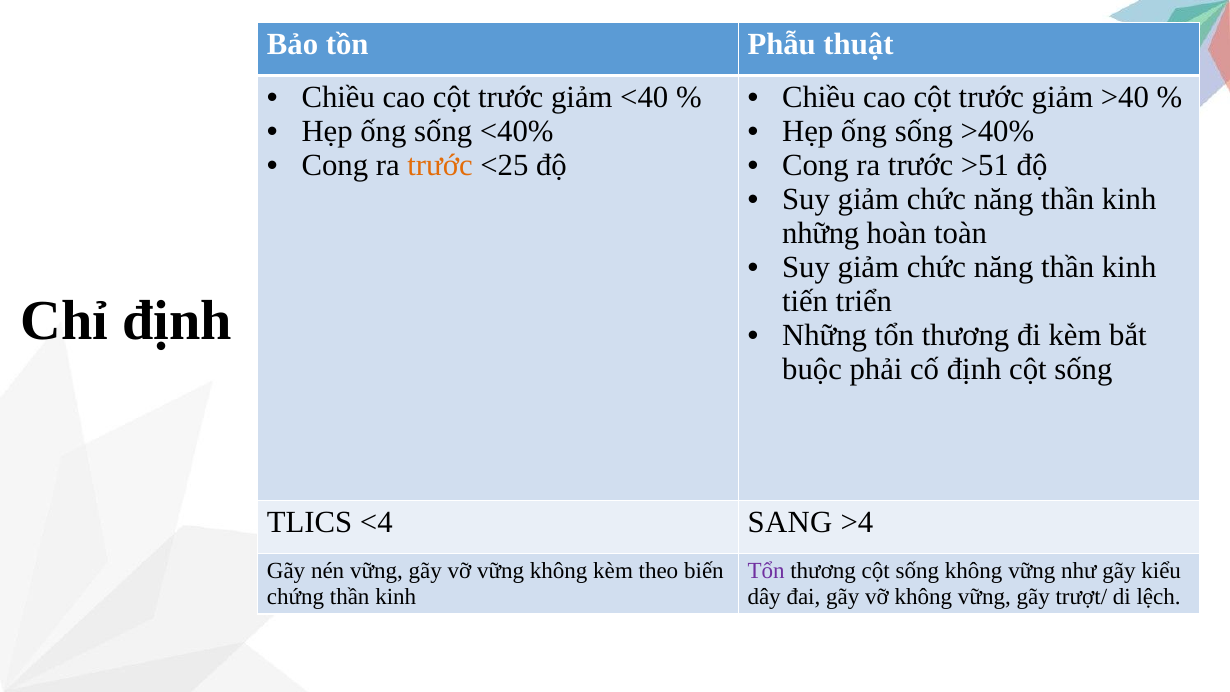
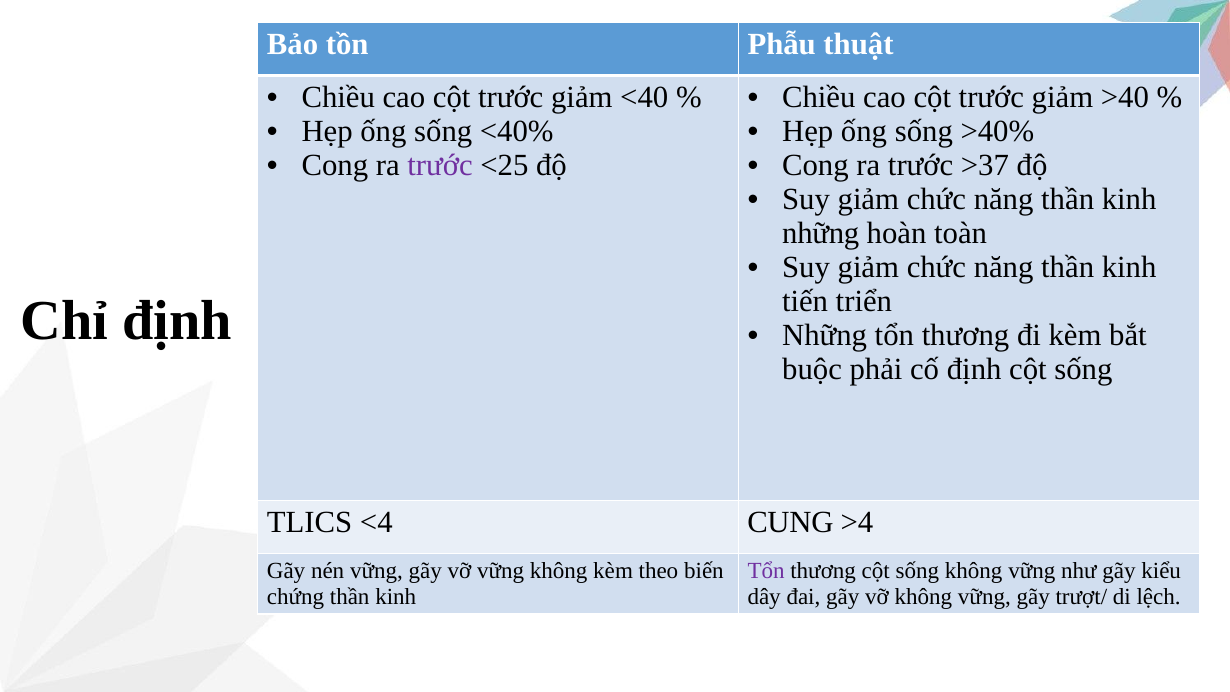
trước at (440, 165) colour: orange -> purple
>51: >51 -> >37
SANG: SANG -> CUNG
